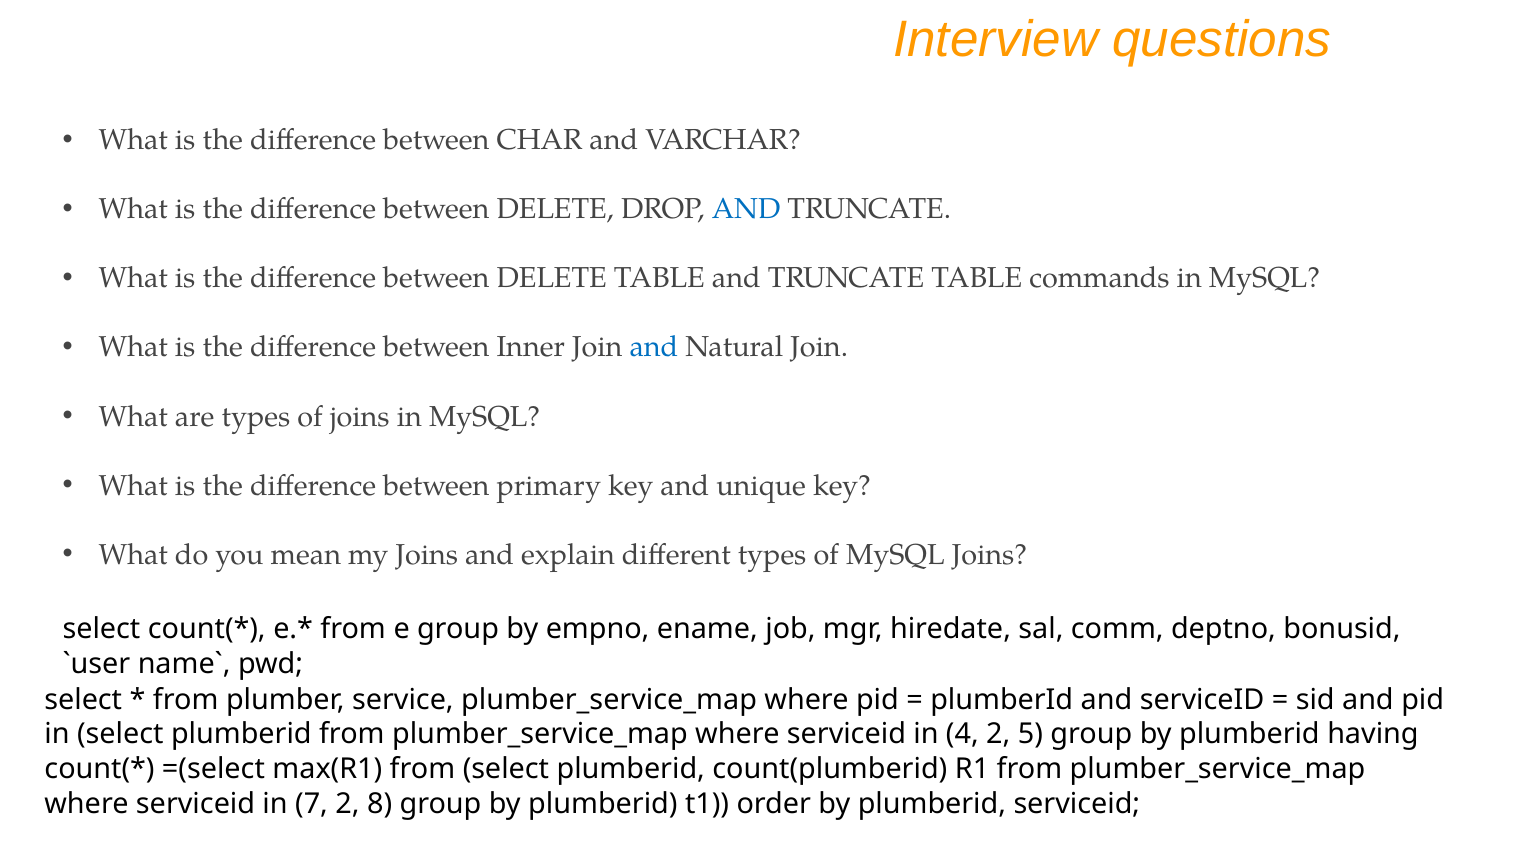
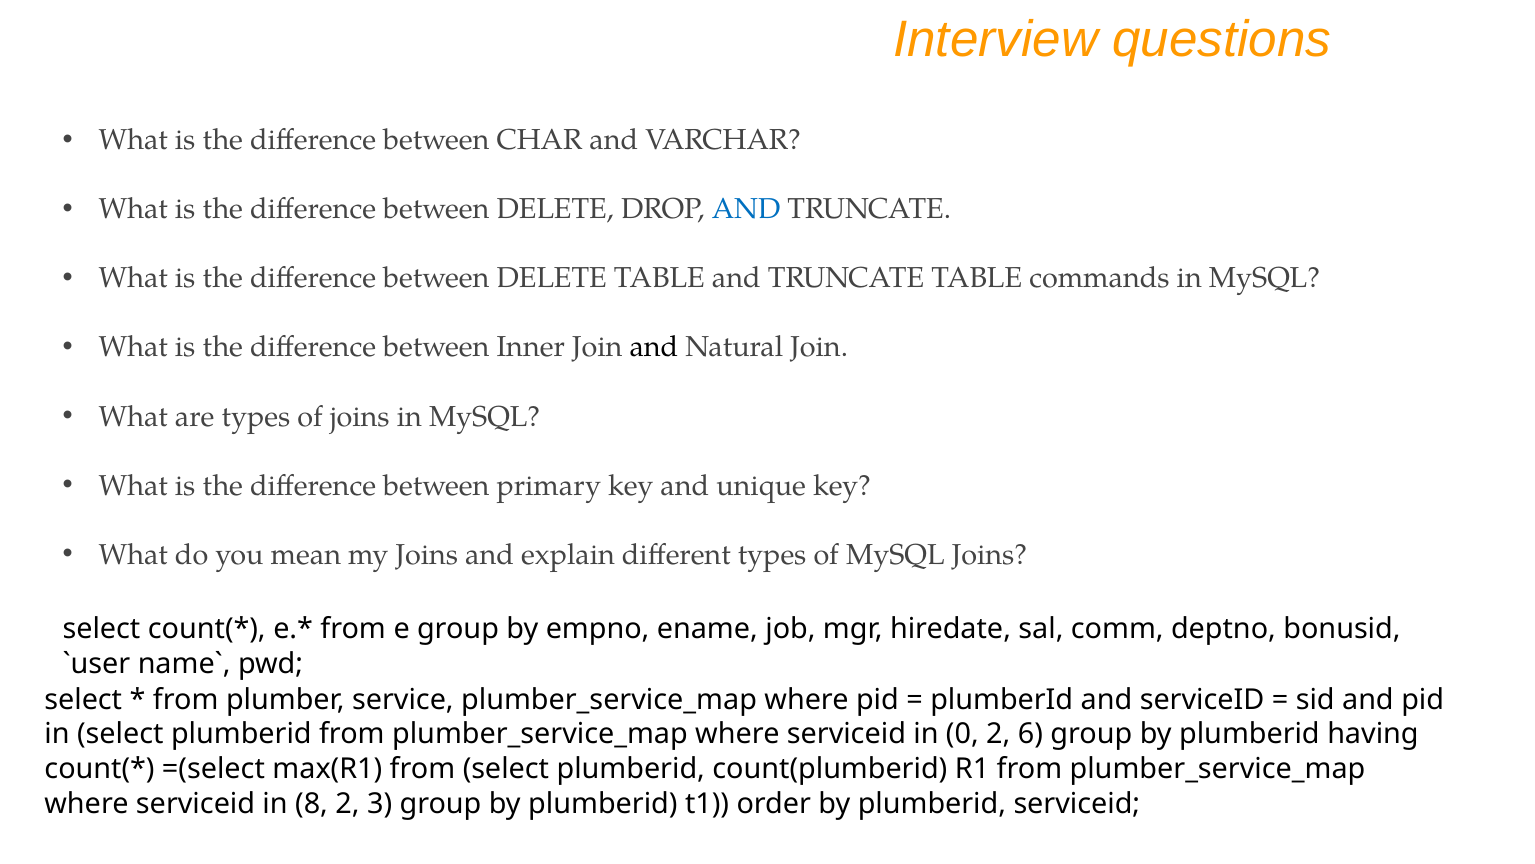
and at (654, 347) colour: blue -> black
4: 4 -> 0
5: 5 -> 6
7: 7 -> 8
8: 8 -> 3
